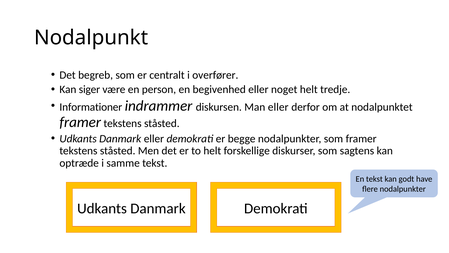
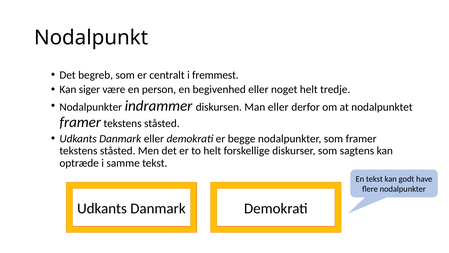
overfører: overfører -> fremmest
Informationer at (91, 107): Informationer -> Nodalpunkter
